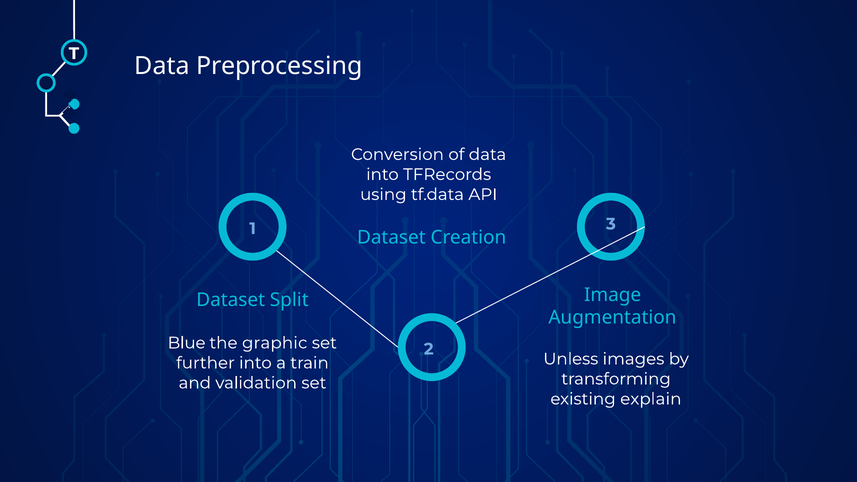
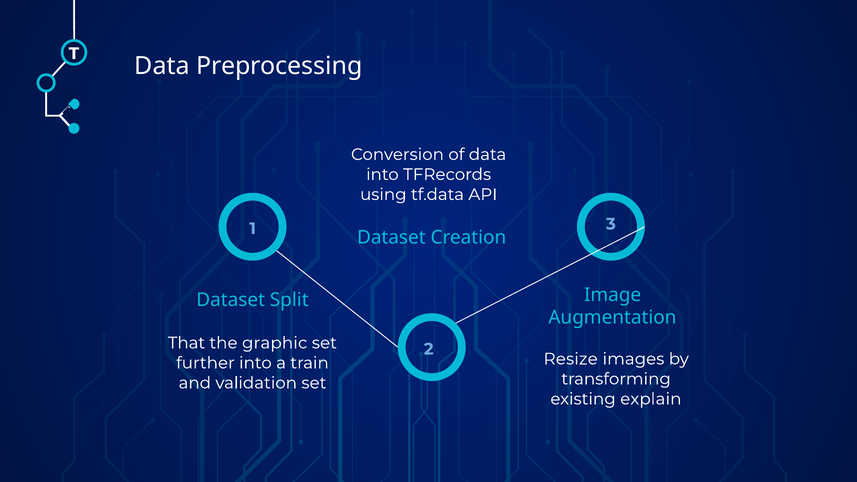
Blue: Blue -> That
Unless: Unless -> Resize
